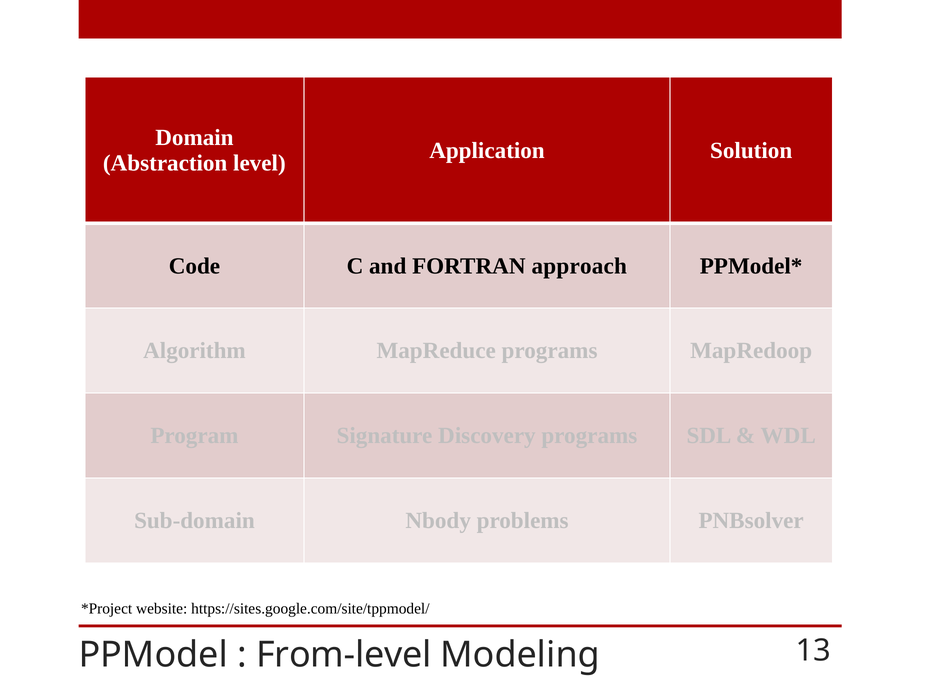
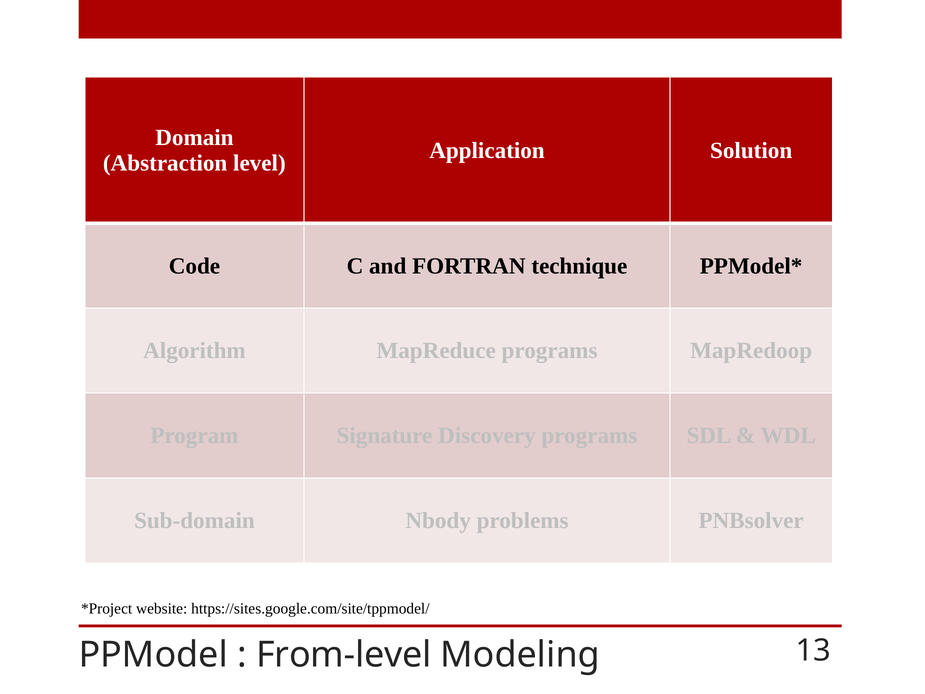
approach: approach -> technique
